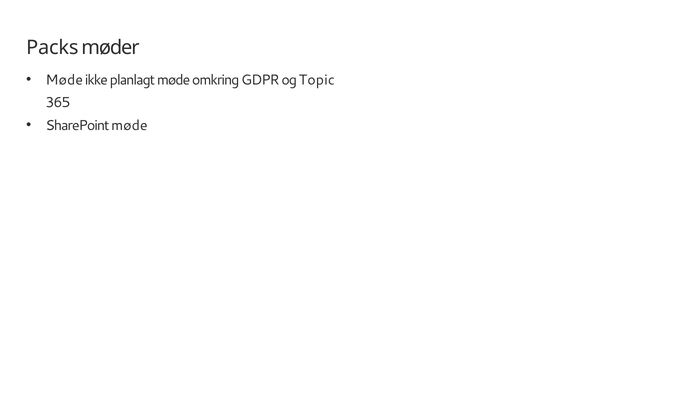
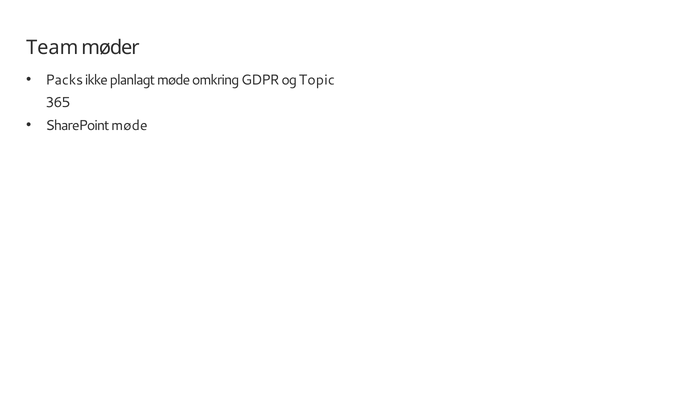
Packs: Packs -> Team
Møde at (64, 80): Møde -> Packs
